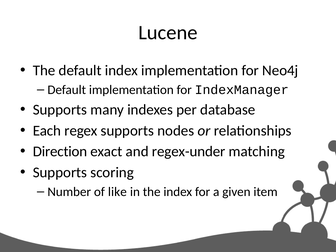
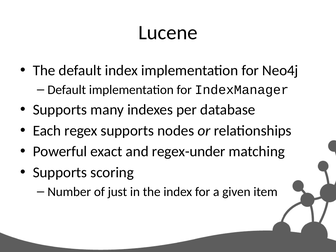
Direction: Direction -> Powerful
like: like -> just
